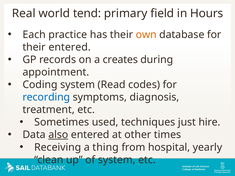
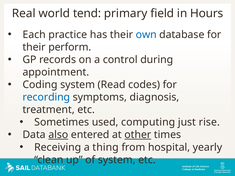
own colour: orange -> blue
their entered: entered -> perform
creates: creates -> control
techniques: techniques -> computing
hire: hire -> rise
other underline: none -> present
